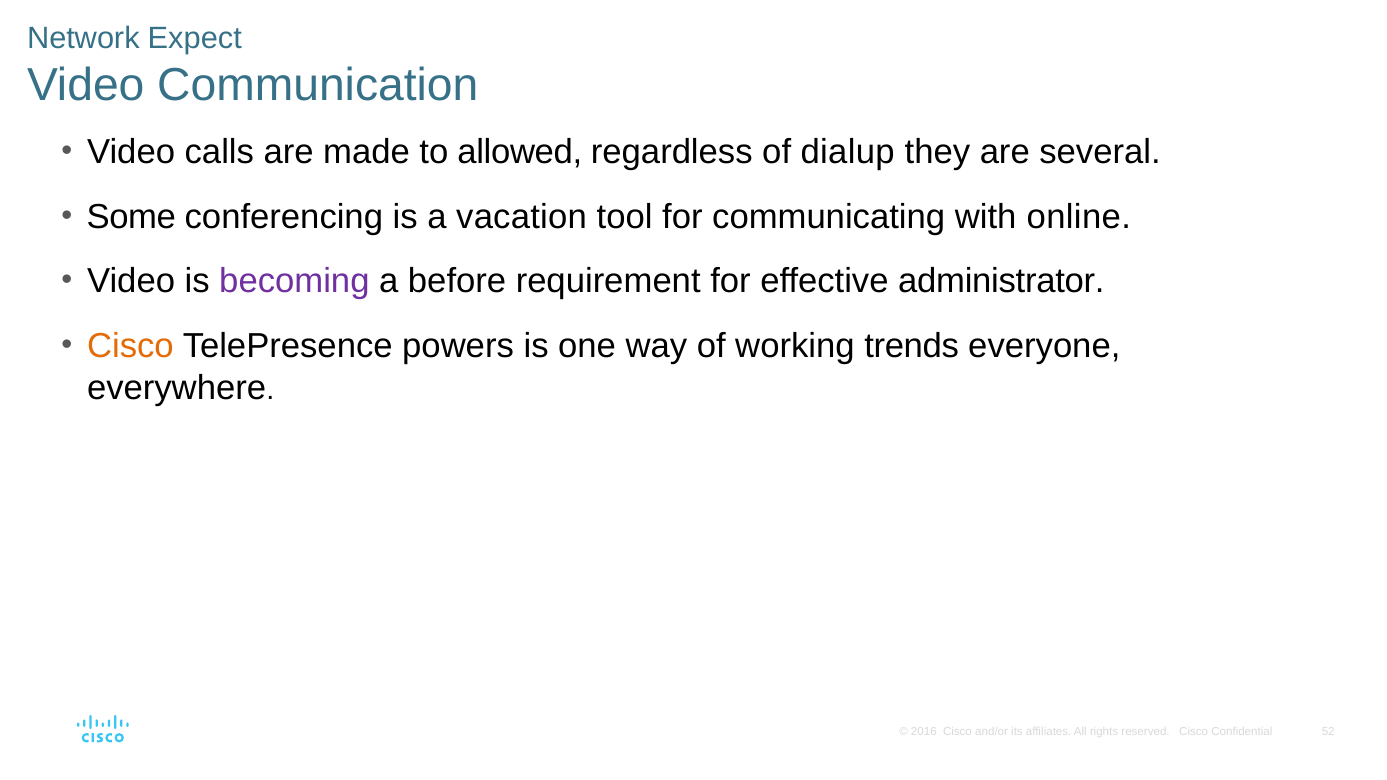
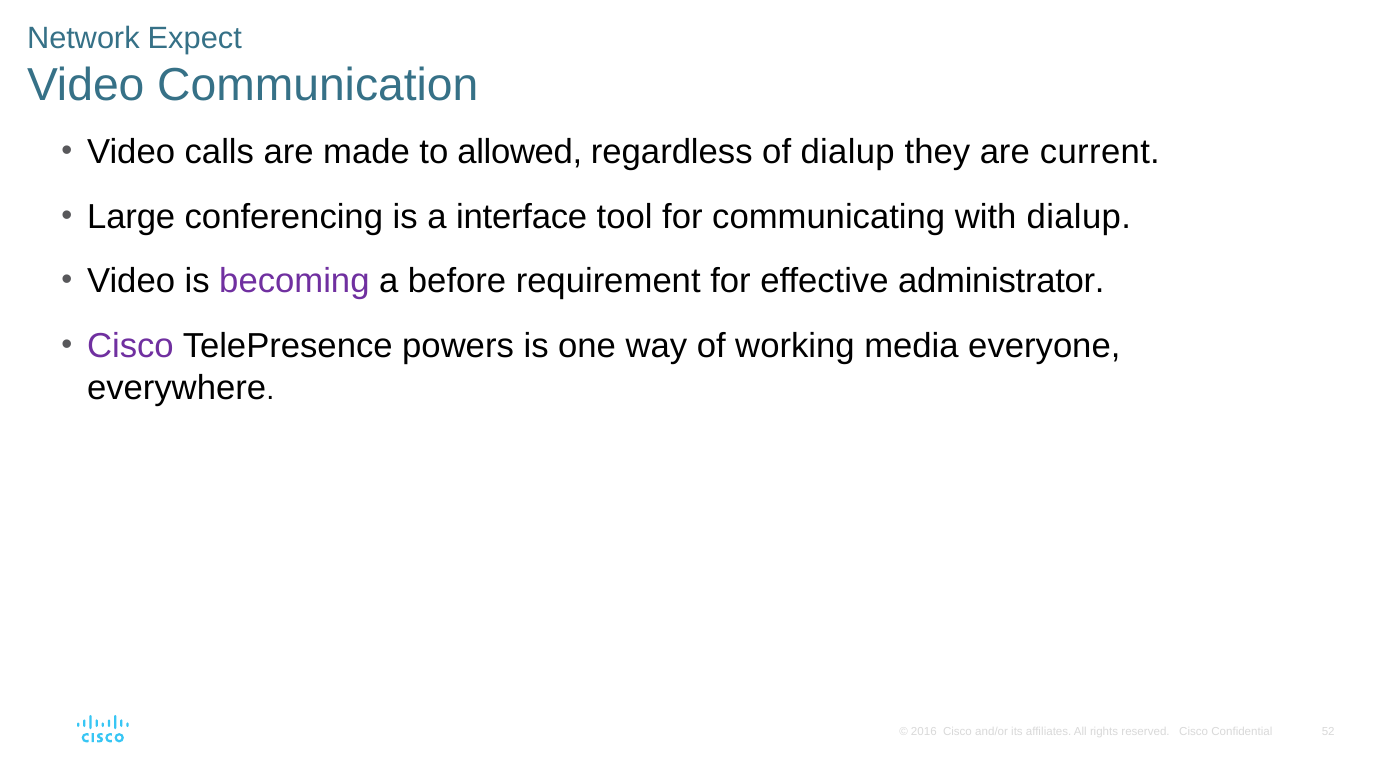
several: several -> current
Some: Some -> Large
vacation: vacation -> interface
with online: online -> dialup
Cisco at (130, 346) colour: orange -> purple
trends: trends -> media
